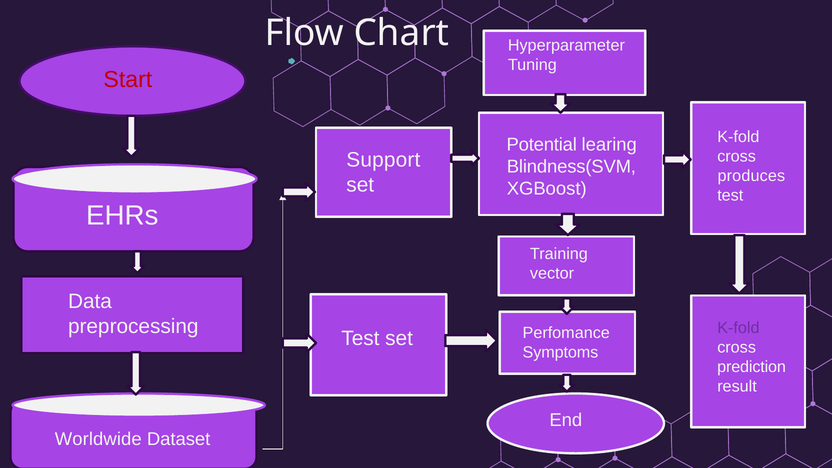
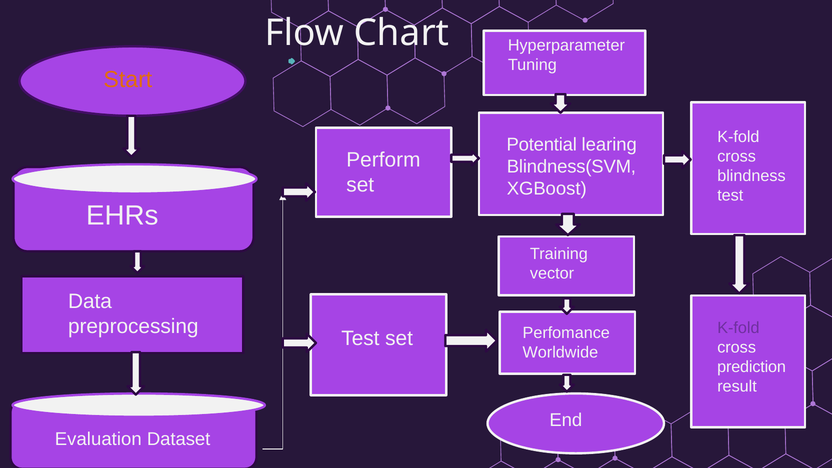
Start colour: red -> orange
Support: Support -> Perform
produces: produces -> blindness
Symptoms: Symptoms -> Worldwide
Worldwide: Worldwide -> Evaluation
